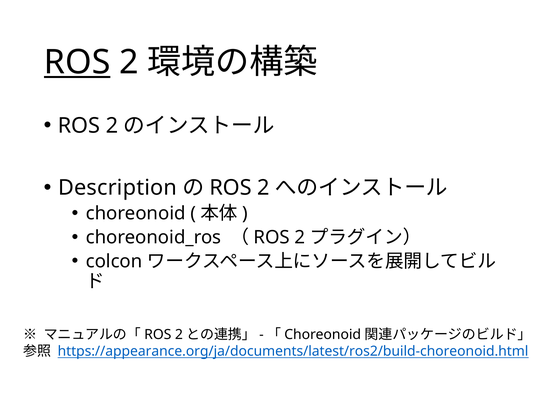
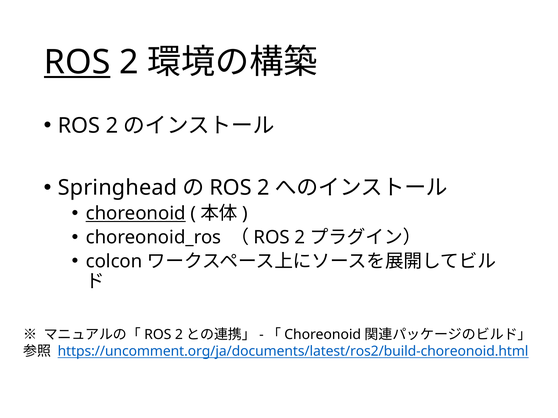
Description: Description -> Springhead
choreonoid underline: none -> present
https://appearance.org/ja/documents/latest/ros2/build-choreonoid.html: https://appearance.org/ja/documents/latest/ros2/build-choreonoid.html -> https://uncomment.org/ja/documents/latest/ros2/build-choreonoid.html
